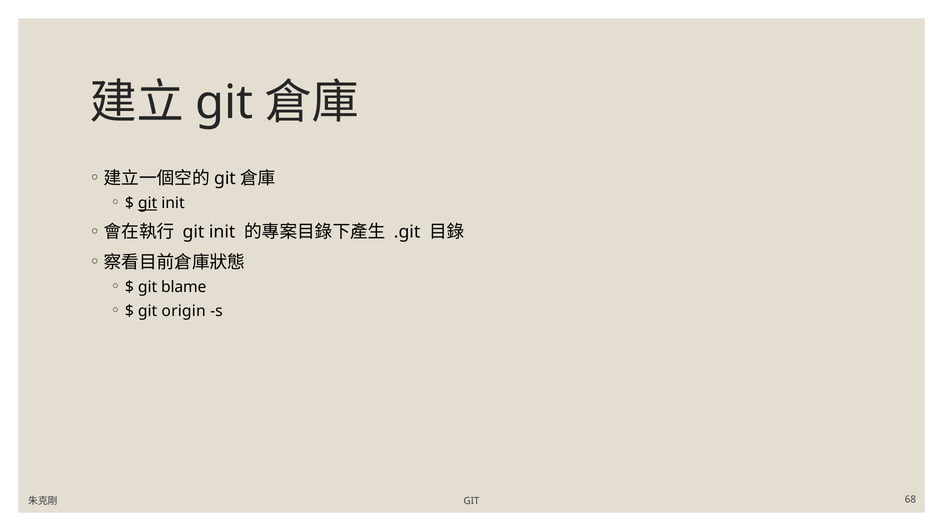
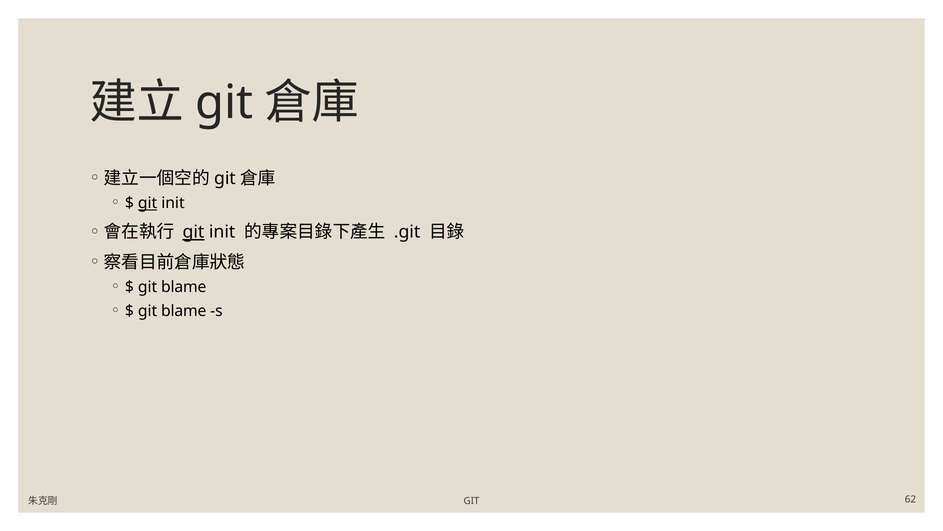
git at (193, 232) underline: none -> present
origin at (184, 310): origin -> blame
68: 68 -> 62
